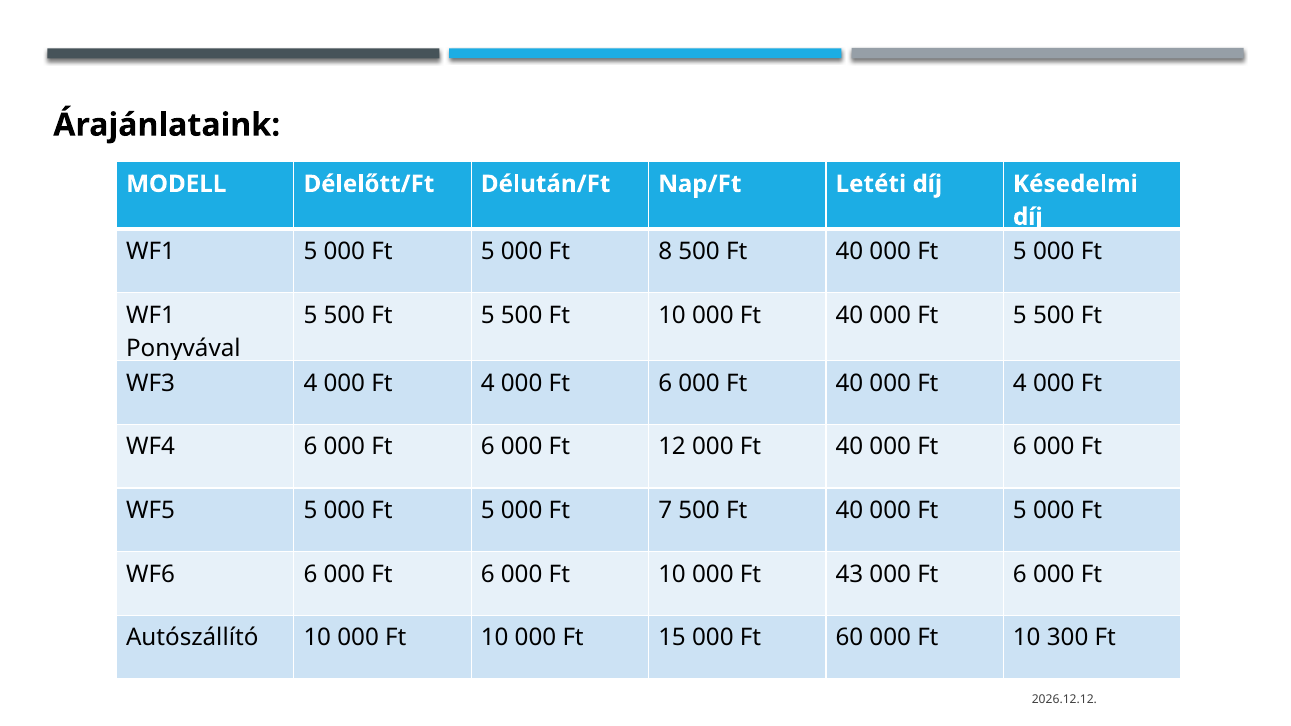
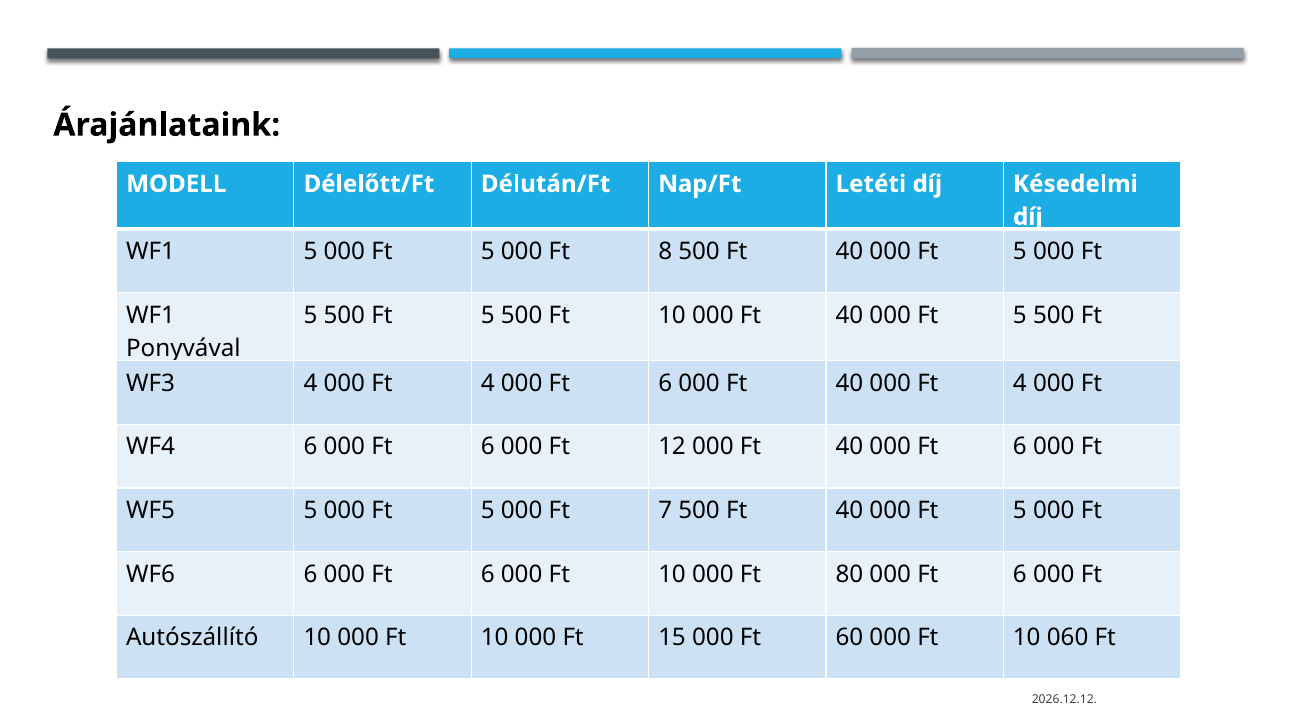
43: 43 -> 80
300: 300 -> 060
